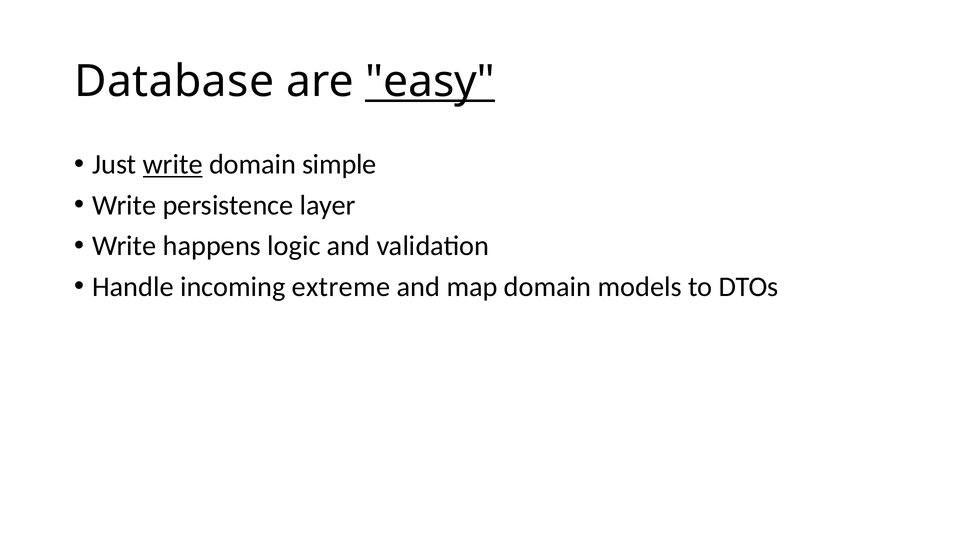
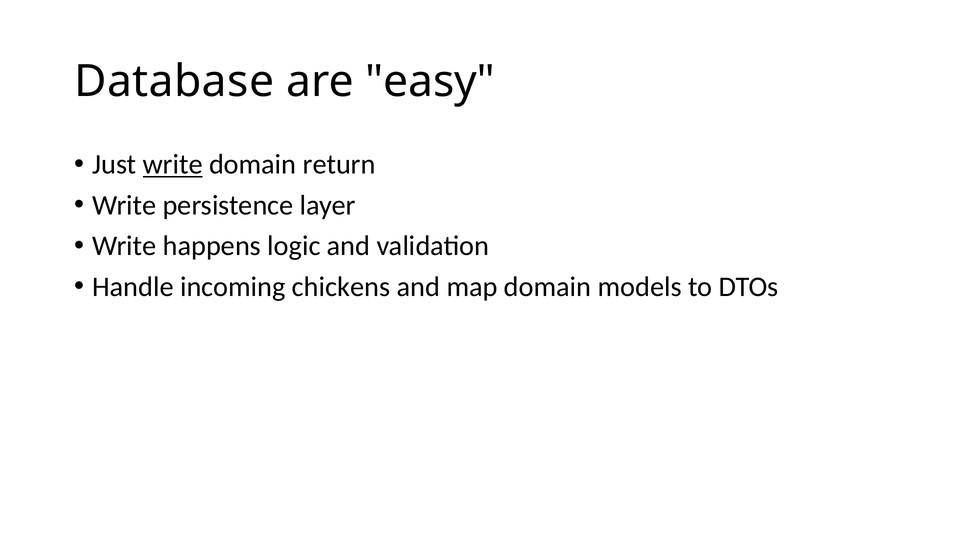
easy underline: present -> none
simple: simple -> return
extreme: extreme -> chickens
